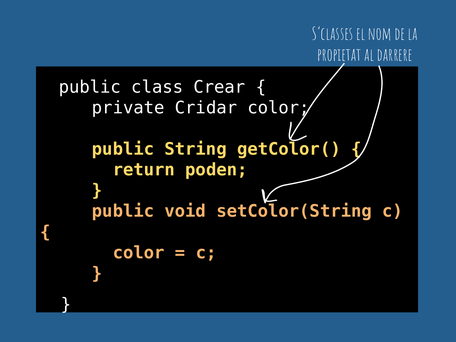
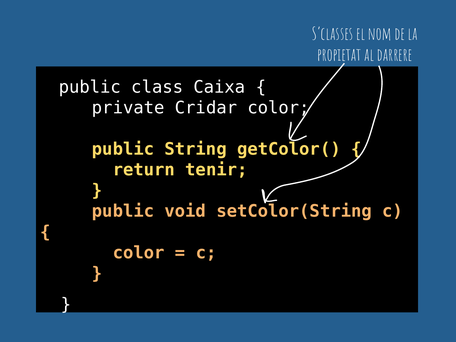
Crear: Crear -> Caixa
poden: poden -> tenir
